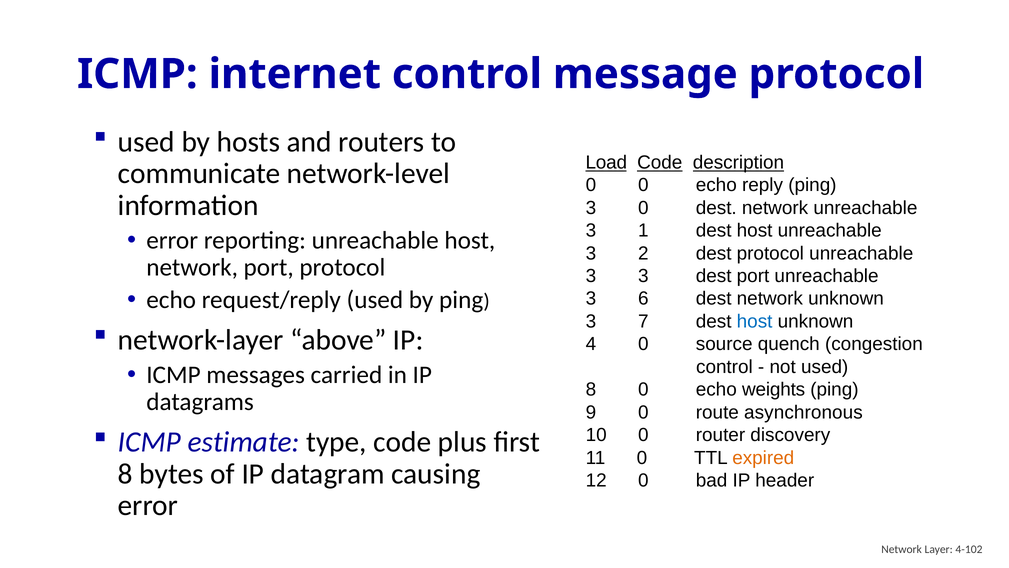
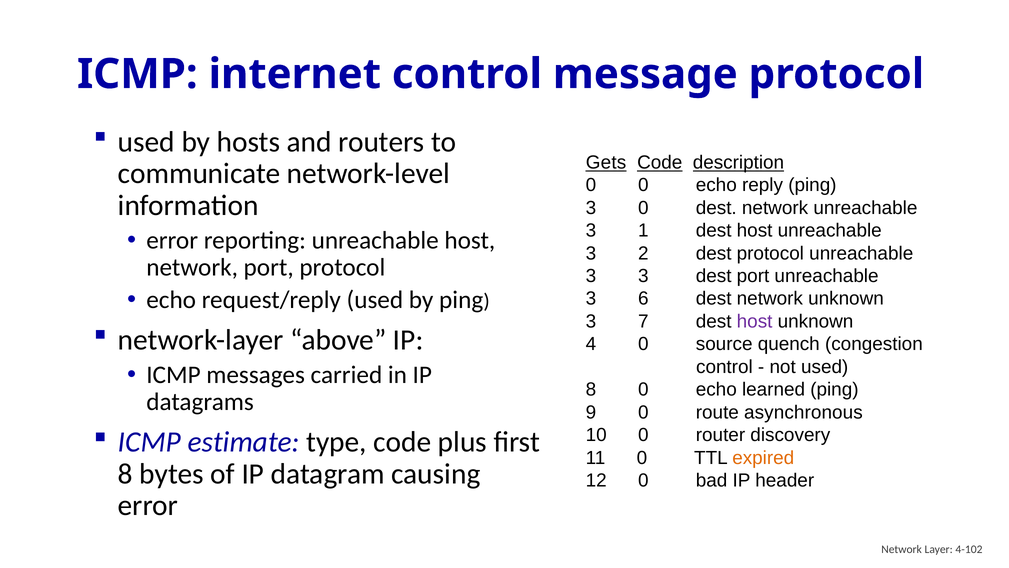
Load: Load -> Gets
host at (755, 321) colour: blue -> purple
weights: weights -> learned
